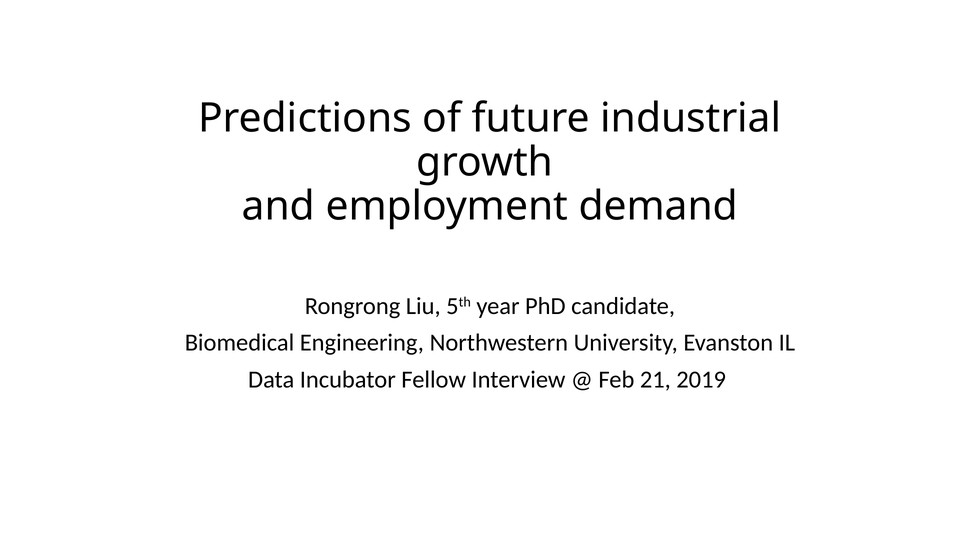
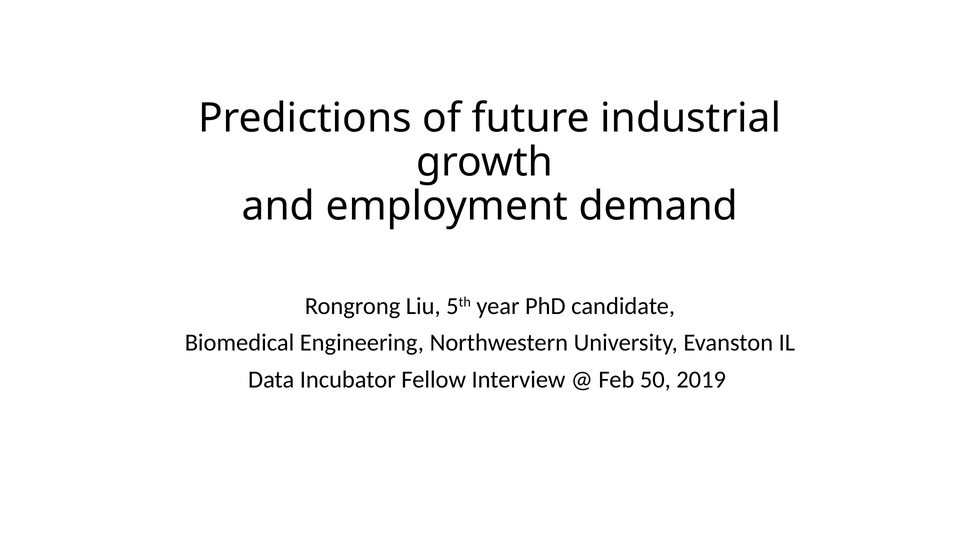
21: 21 -> 50
